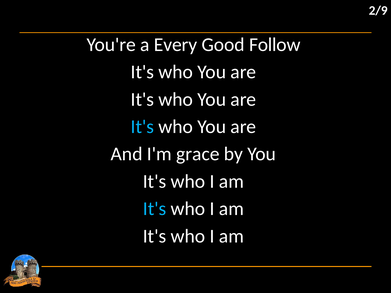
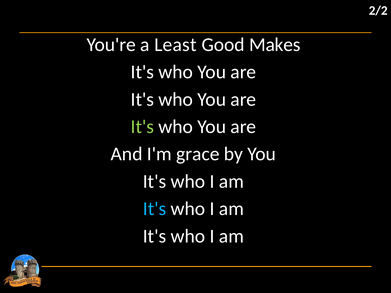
2/9: 2/9 -> 2/2
Every: Every -> Least
Follow: Follow -> Makes
It's at (142, 127) colour: light blue -> light green
